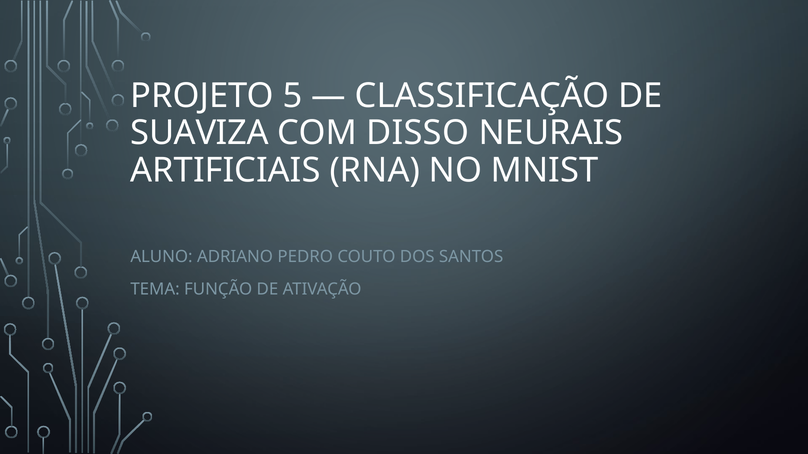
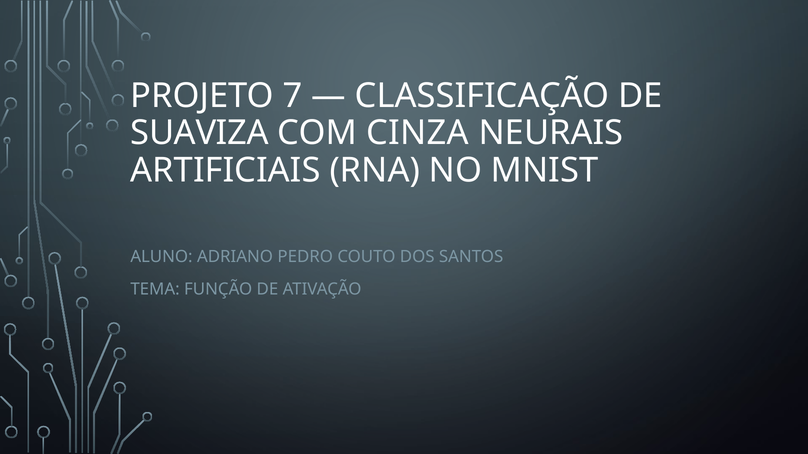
5: 5 -> 7
DISSO: DISSO -> CINZA
